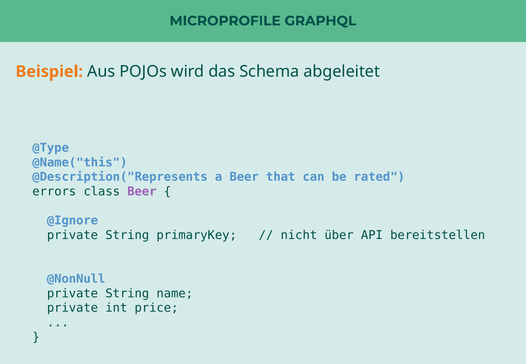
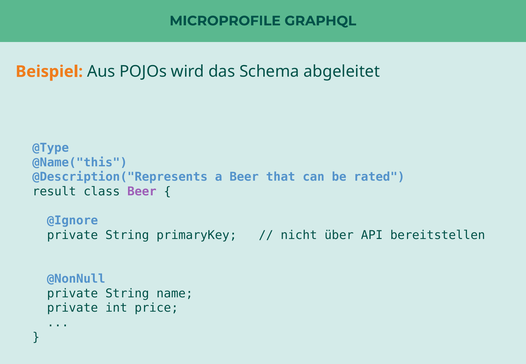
errors: errors -> result
